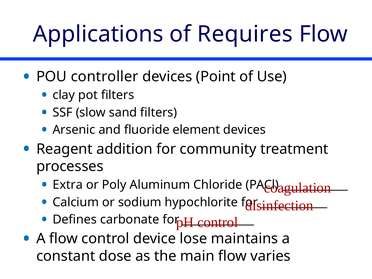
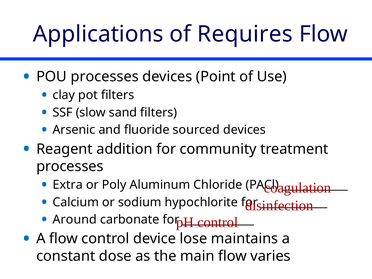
POU controller: controller -> processes
element: element -> sourced
Defines: Defines -> Around
